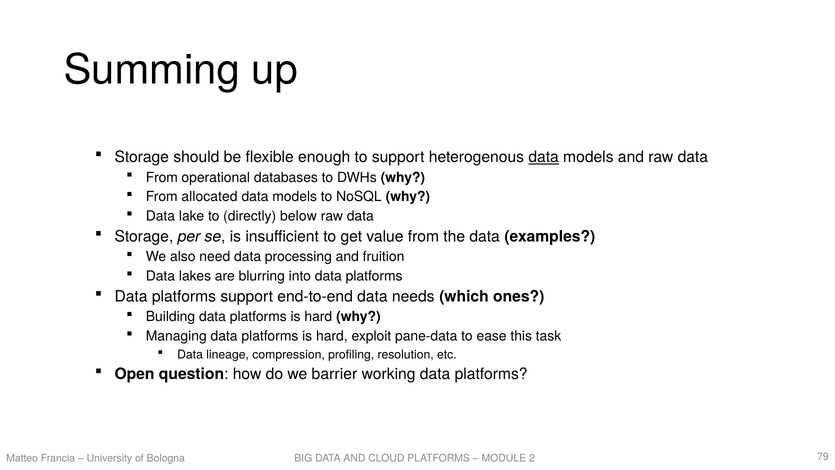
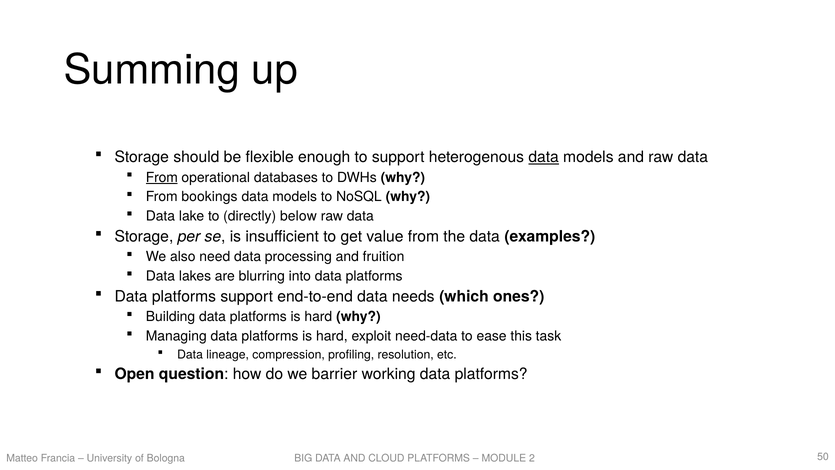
From at (162, 177) underline: none -> present
allocated: allocated -> bookings
pane-data: pane-data -> need-data
79: 79 -> 50
